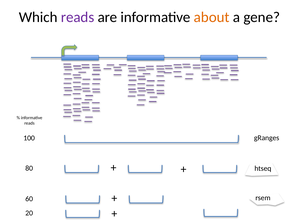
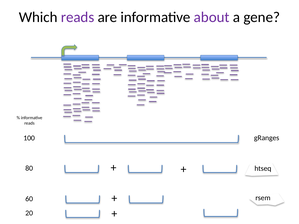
about colour: orange -> purple
